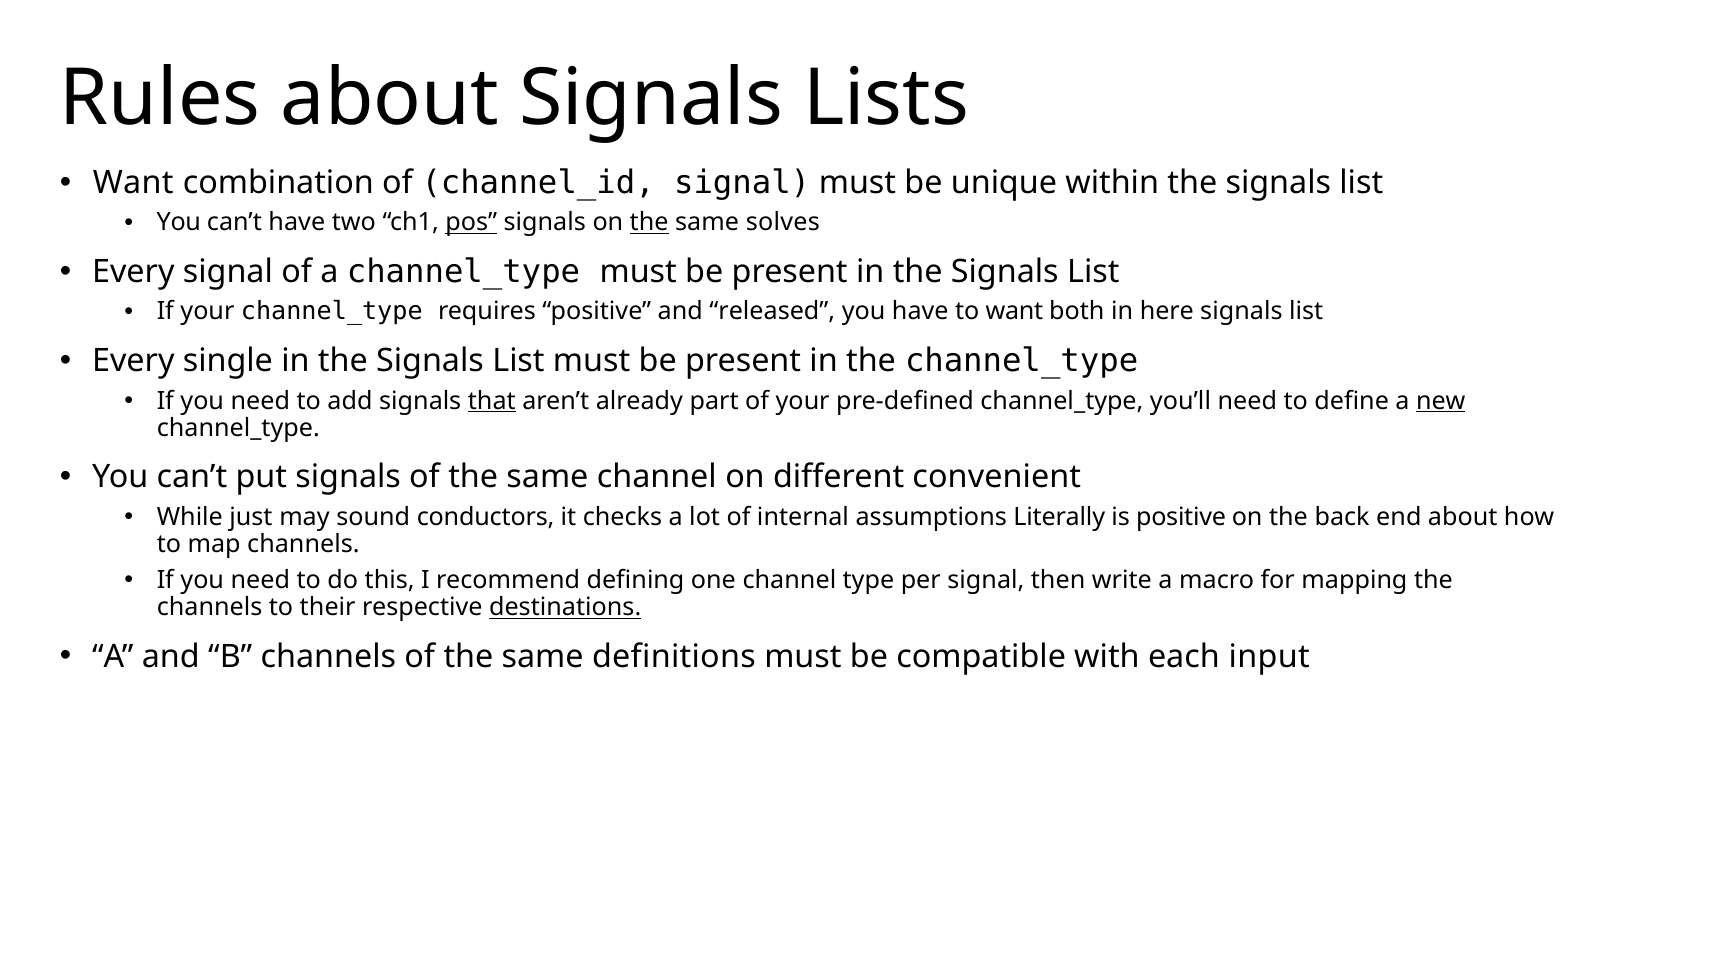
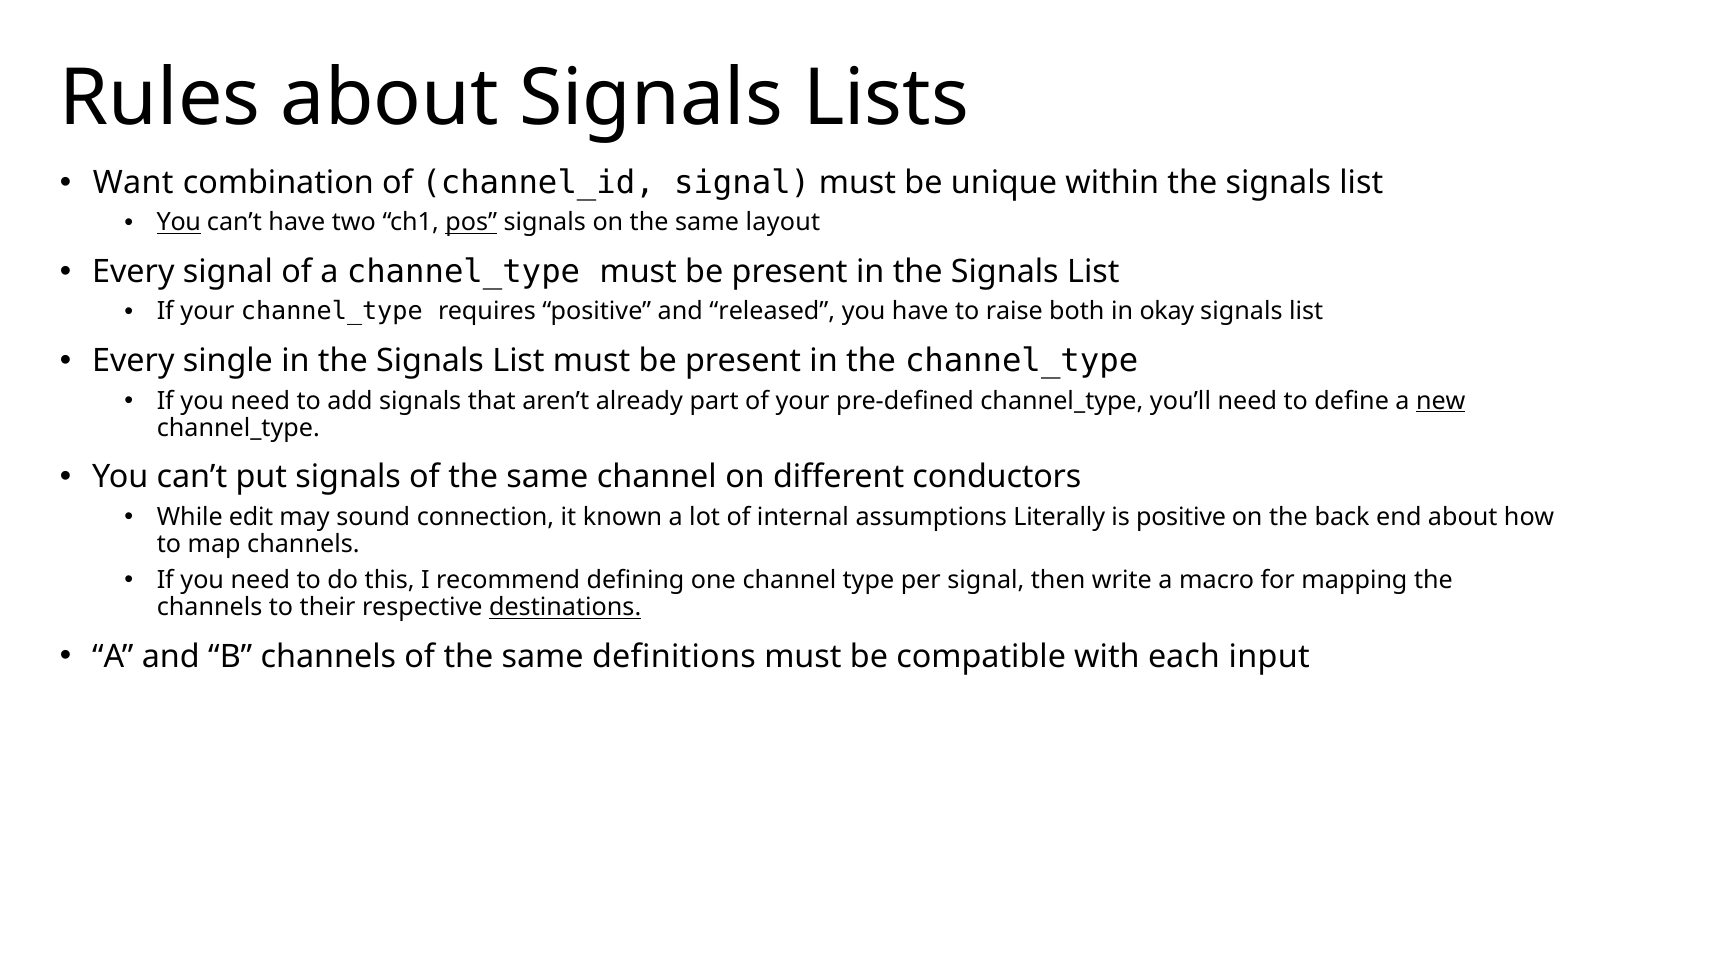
You at (179, 223) underline: none -> present
the at (649, 223) underline: present -> none
solves: solves -> layout
to want: want -> raise
here: here -> okay
that underline: present -> none
convenient: convenient -> conductors
just: just -> edit
conductors: conductors -> connection
checks: checks -> known
